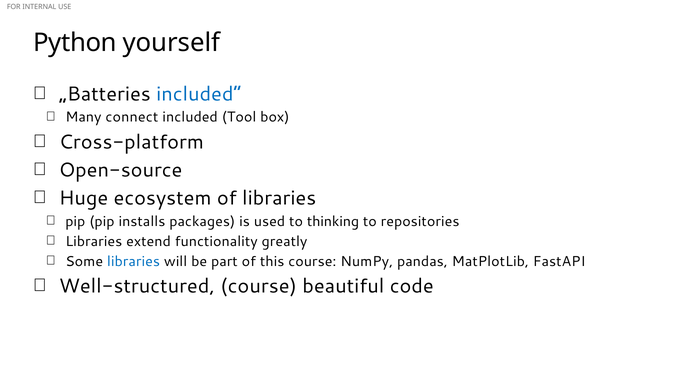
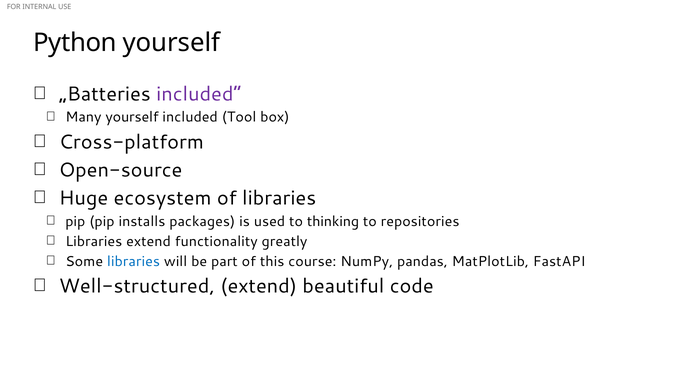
included“ colour: blue -> purple
Many connect: connect -> yourself
Well-structured course: course -> extend
